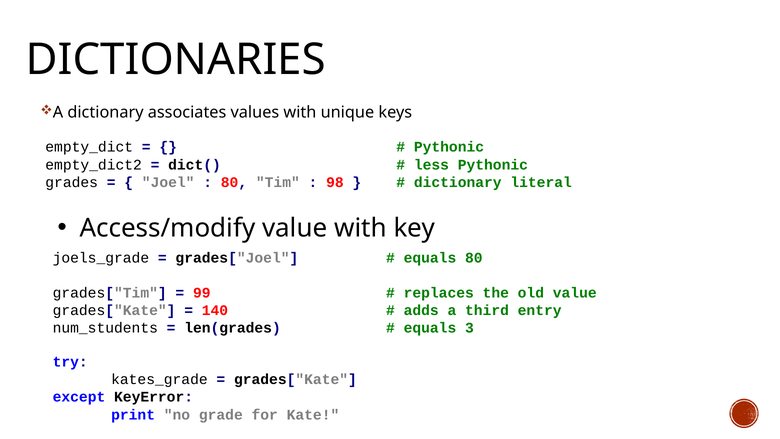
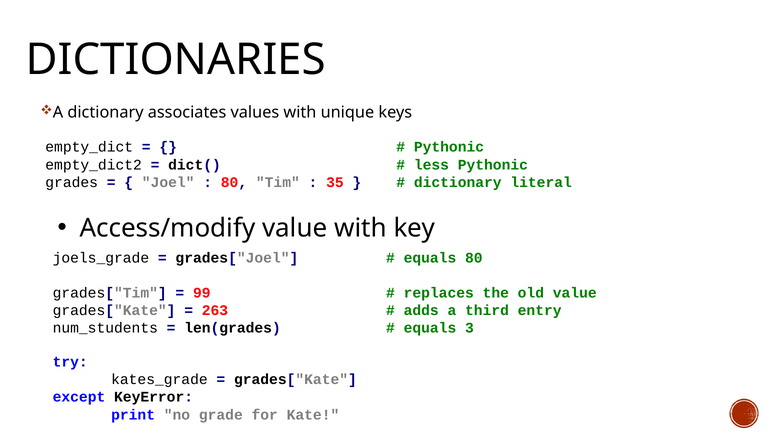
98: 98 -> 35
140: 140 -> 263
